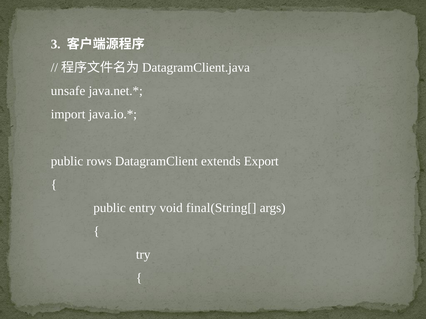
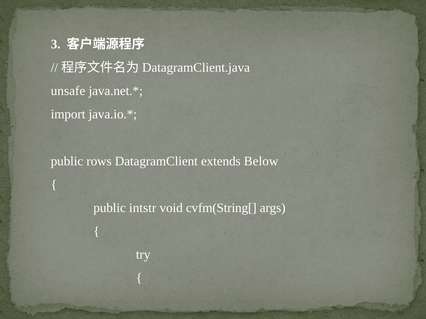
Export: Export -> Below
entry: entry -> intstr
final(String[: final(String[ -> cvfm(String[
